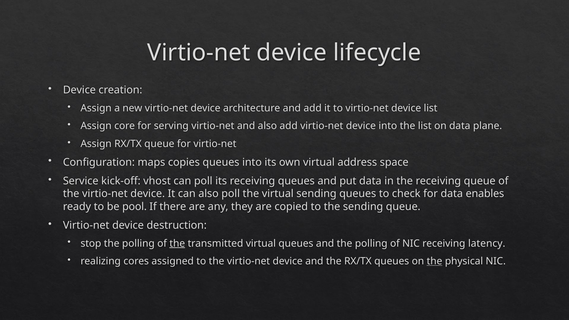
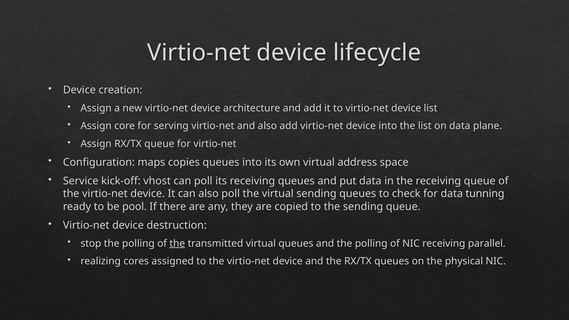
enables: enables -> tunning
latency: latency -> parallel
the at (435, 261) underline: present -> none
